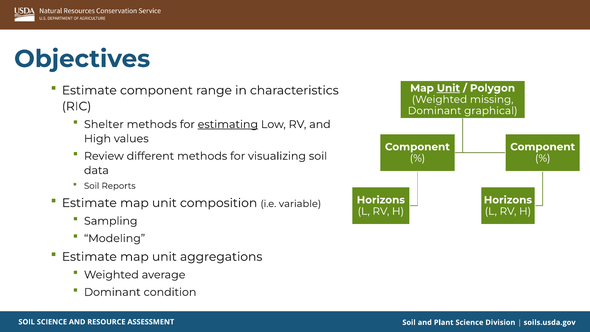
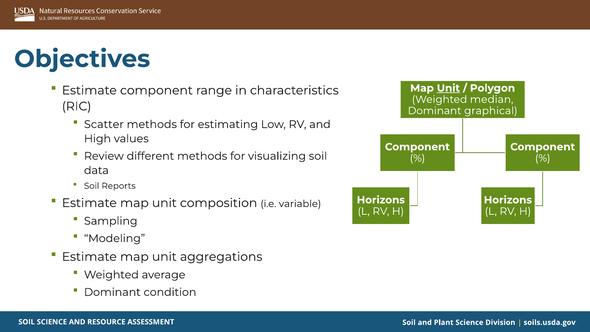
missing: missing -> median
Shelter: Shelter -> Scatter
estimating underline: present -> none
